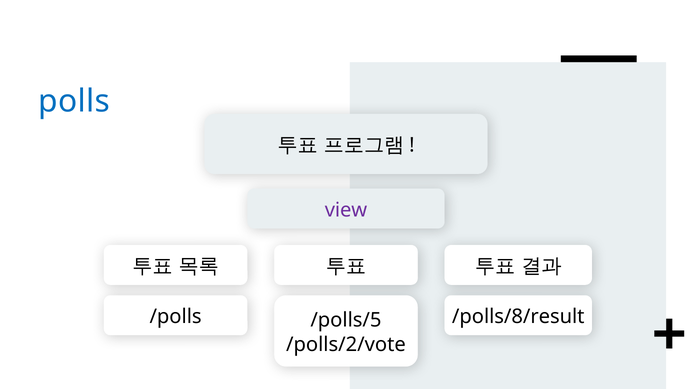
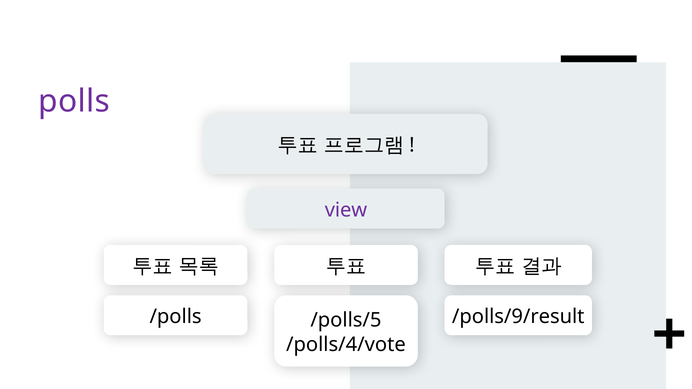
polls colour: blue -> purple
/polls/8/result: /polls/8/result -> /polls/9/result
/polls/2/vote: /polls/2/vote -> /polls/4/vote
